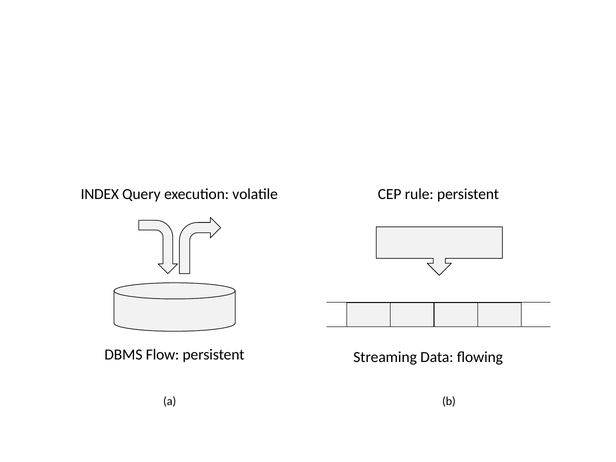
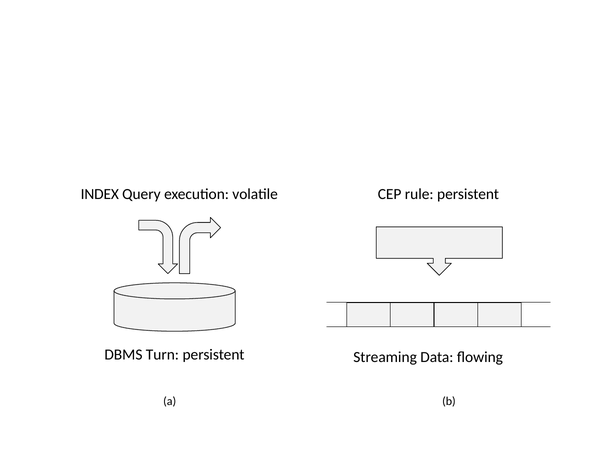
Flow: Flow -> Turn
